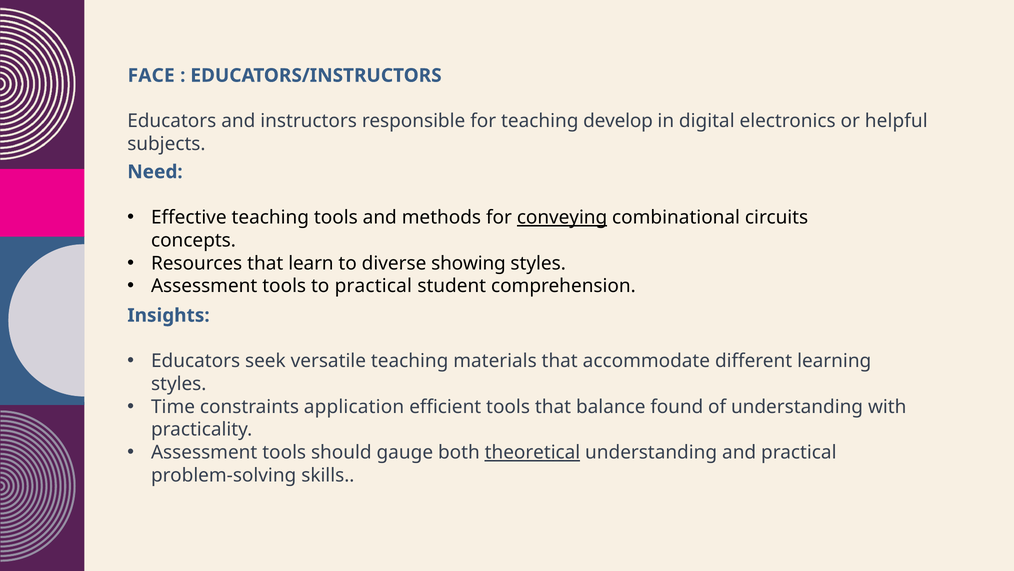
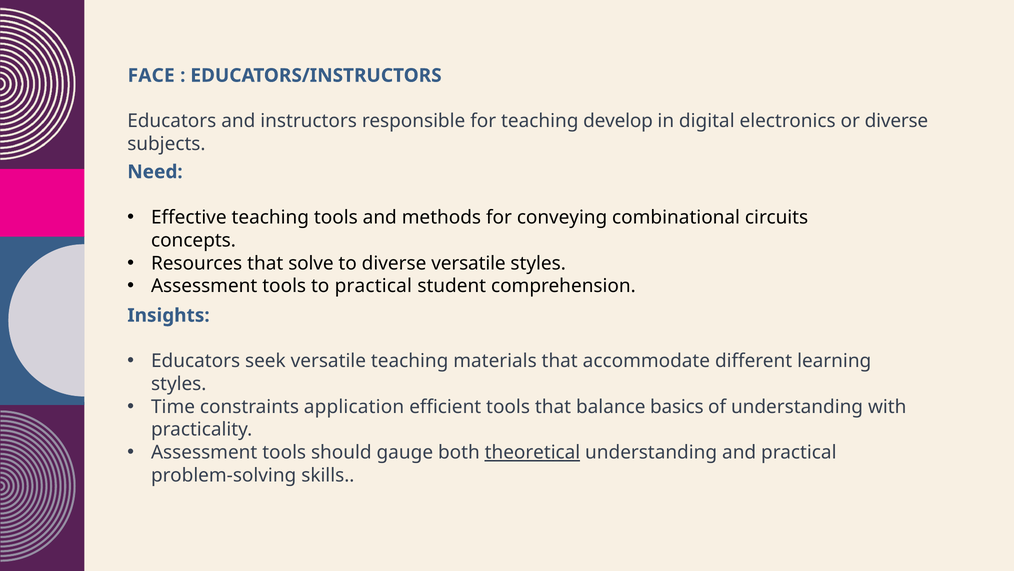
or helpful: helpful -> diverse
conveying underline: present -> none
learn: learn -> solve
diverse showing: showing -> versatile
found: found -> basics
